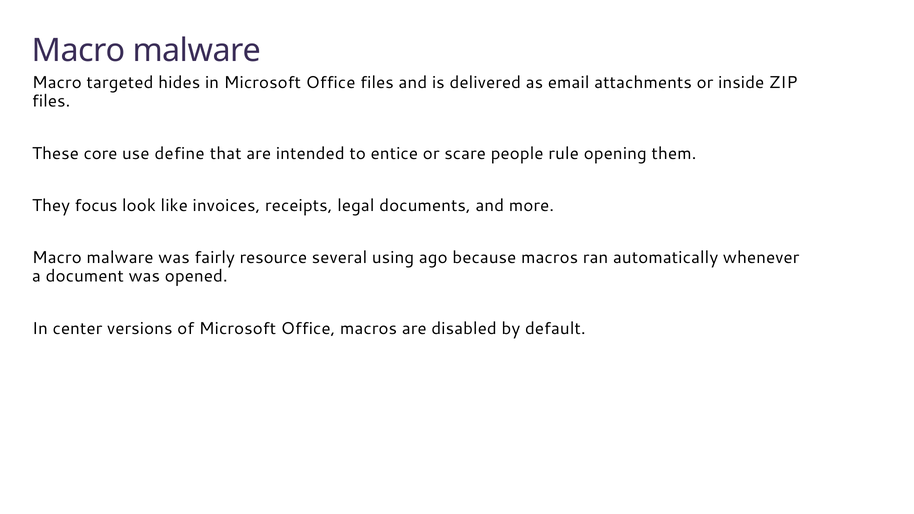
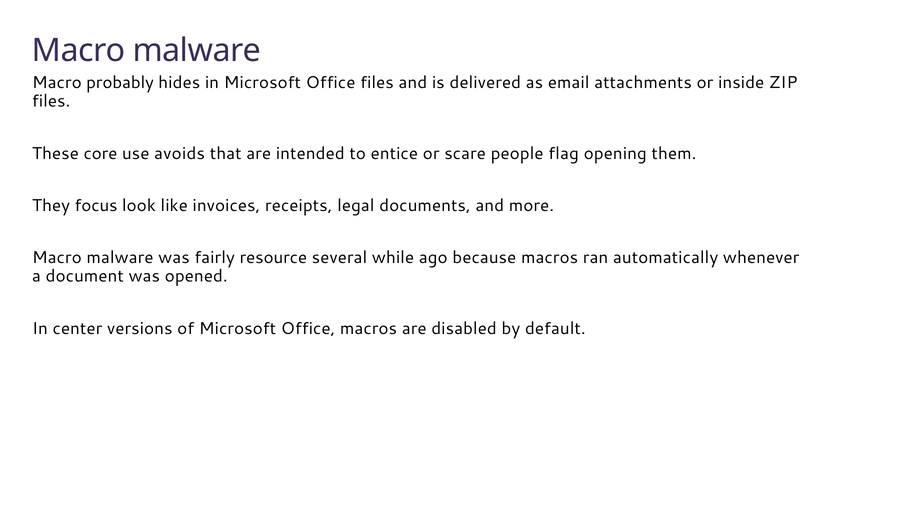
targeted: targeted -> probably
define: define -> avoids
rule: rule -> flag
using: using -> while
